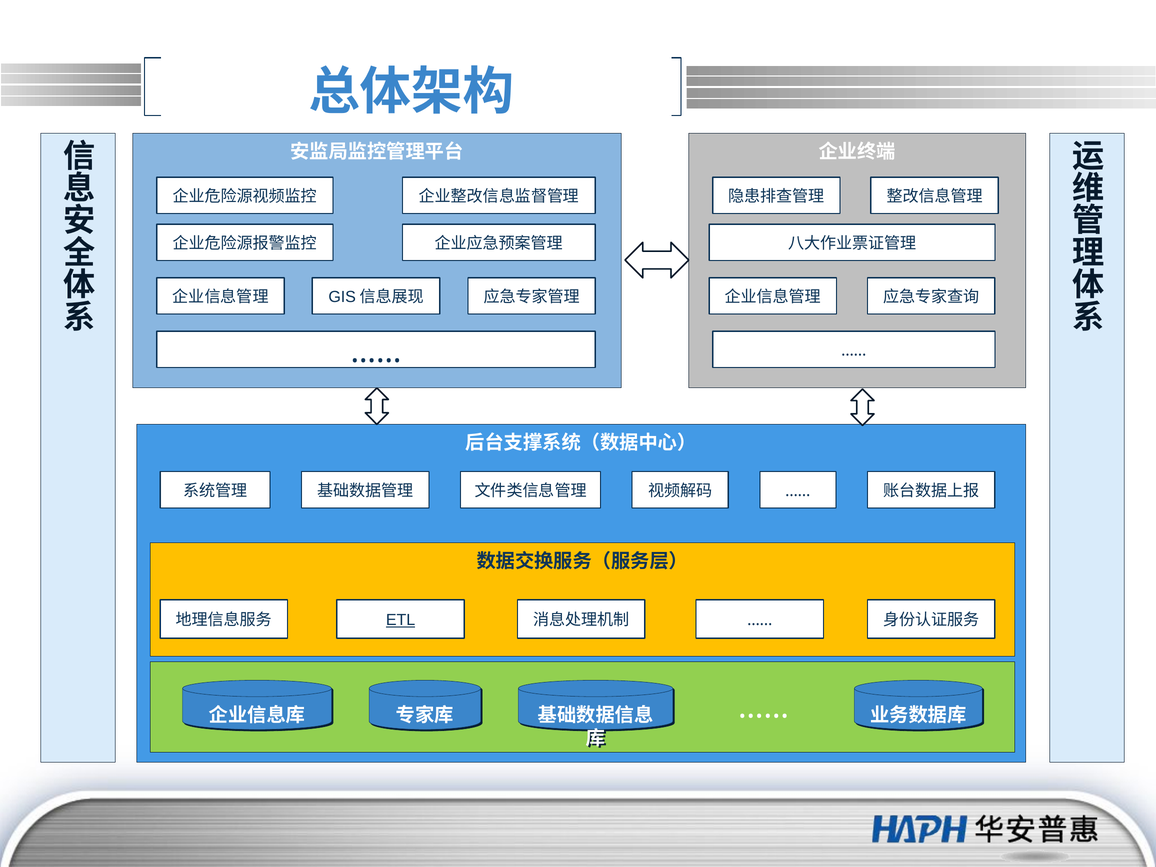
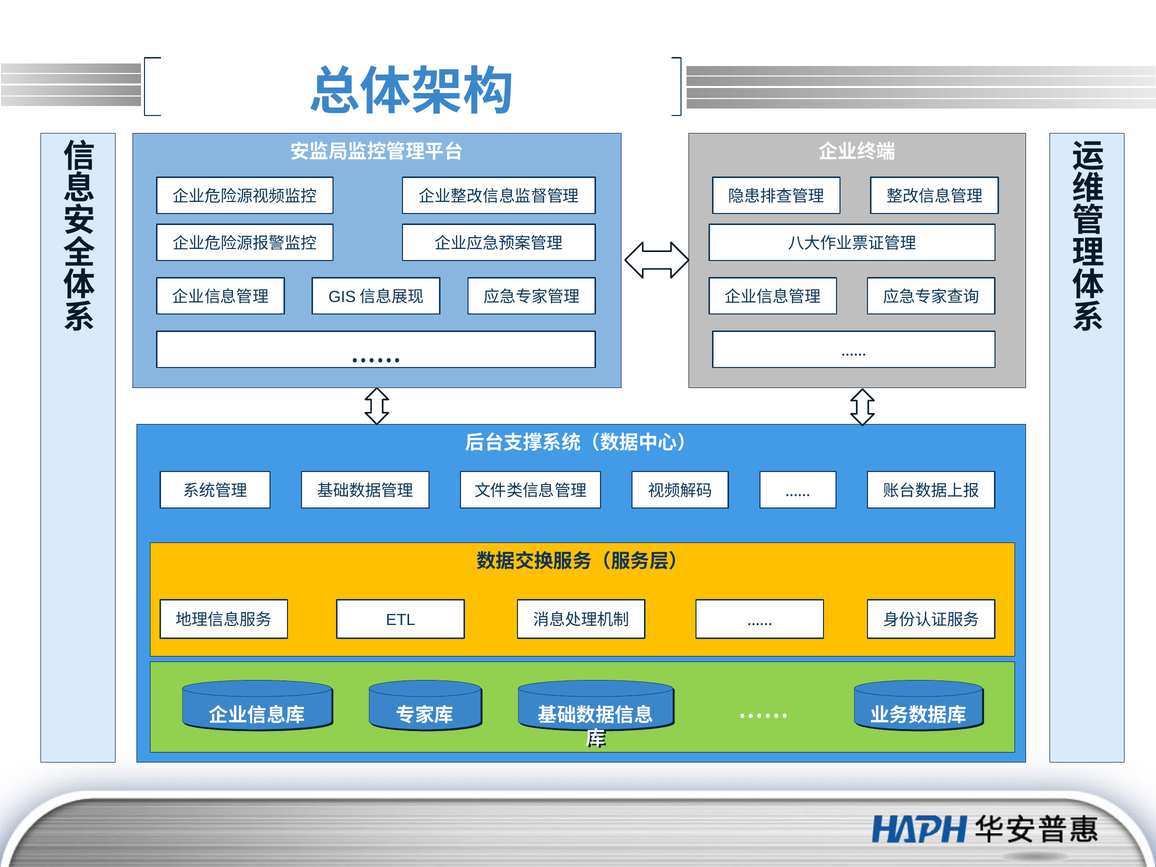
ETL underline: present -> none
